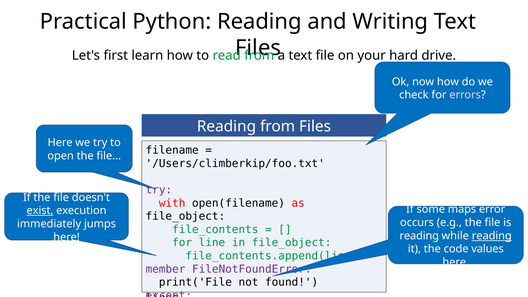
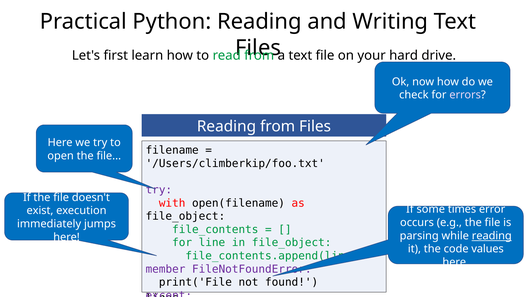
maps: maps -> times
exist underline: present -> none
reading at (419, 236): reading -> parsing
